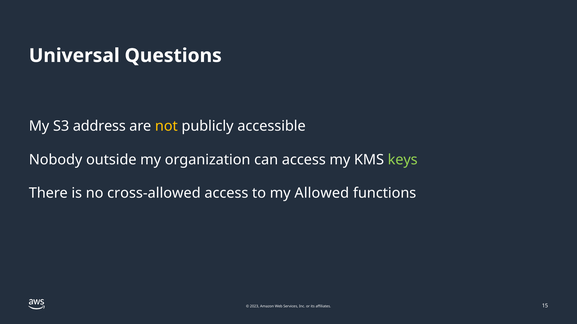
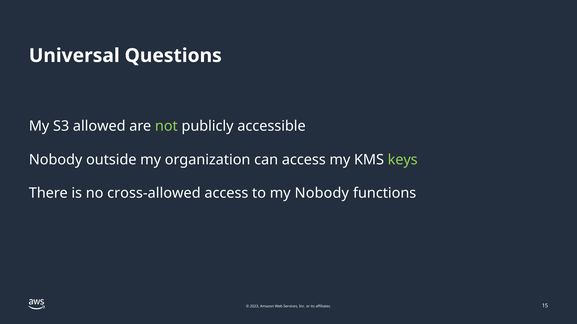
address: address -> allowed
not colour: yellow -> light green
my Allowed: Allowed -> Nobody
